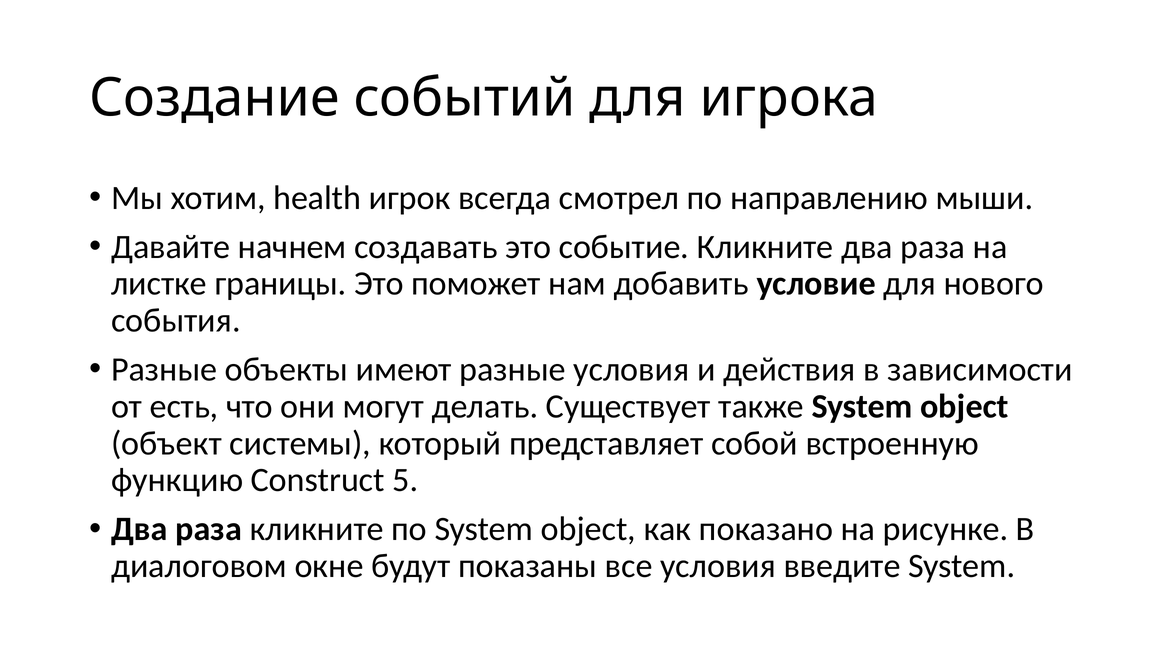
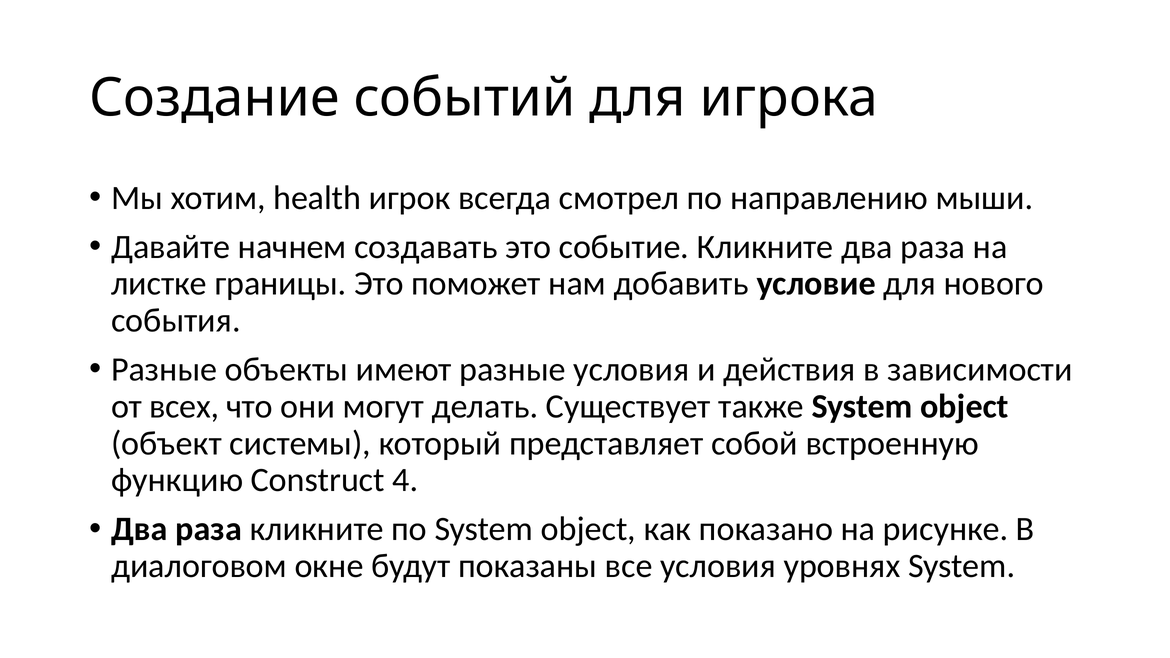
есть: есть -> всех
5: 5 -> 4
введите: введите -> уровнях
